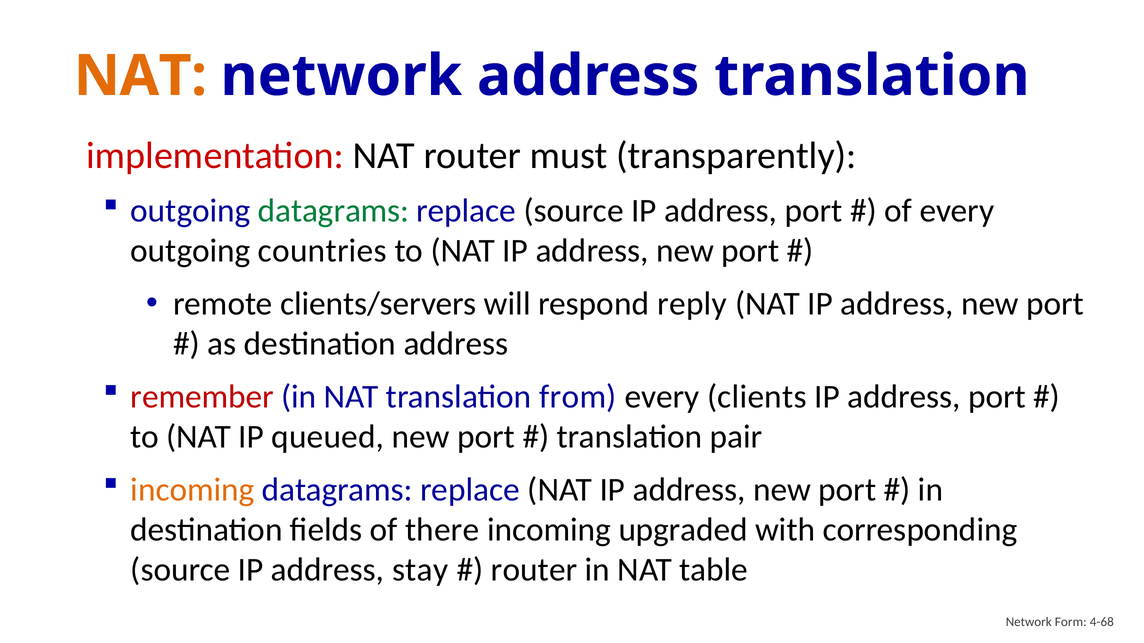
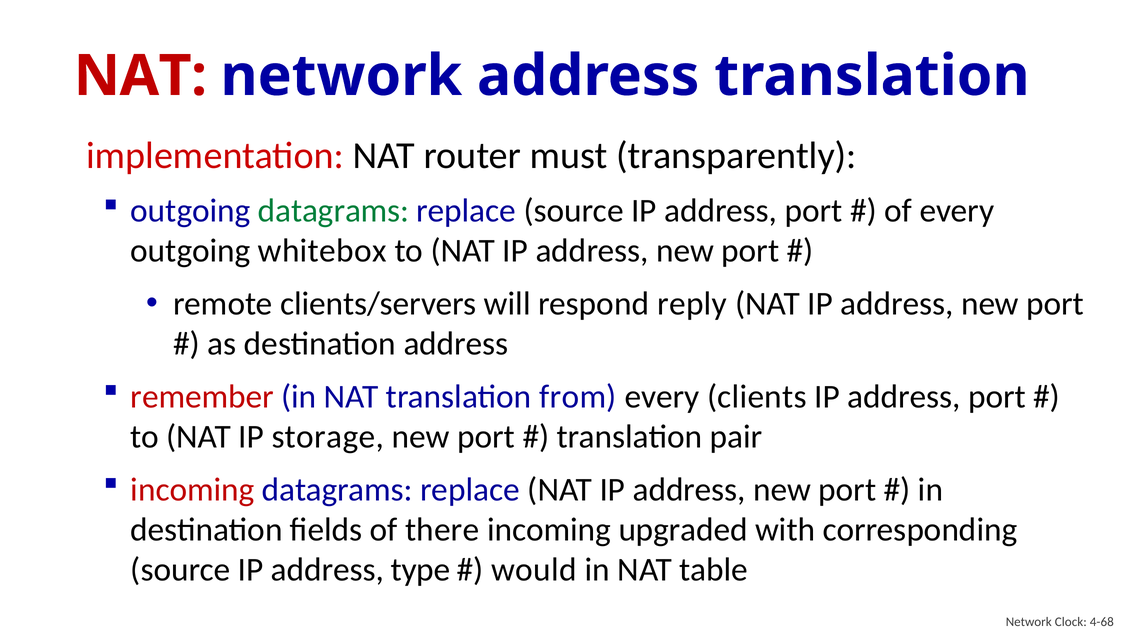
NAT at (140, 76) colour: orange -> red
countries: countries -> whitebox
queued: queued -> storage
incoming at (192, 490) colour: orange -> red
stay: stay -> type
router at (534, 570): router -> would
Form: Form -> Clock
